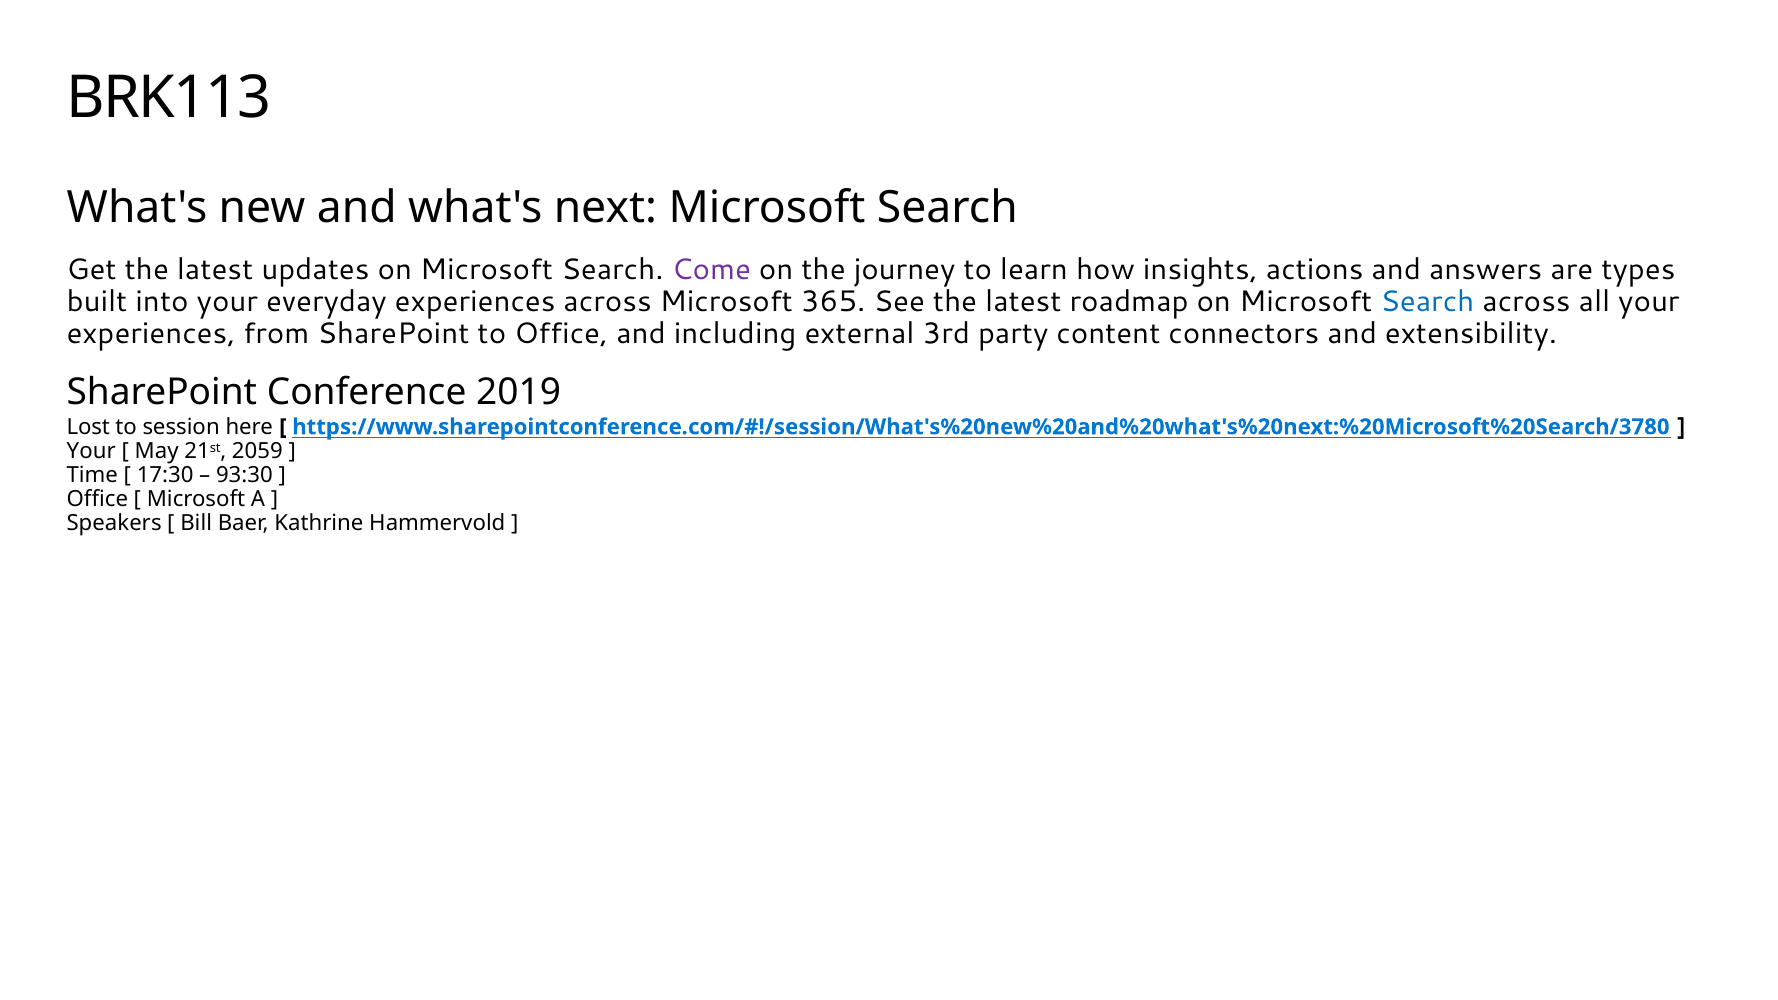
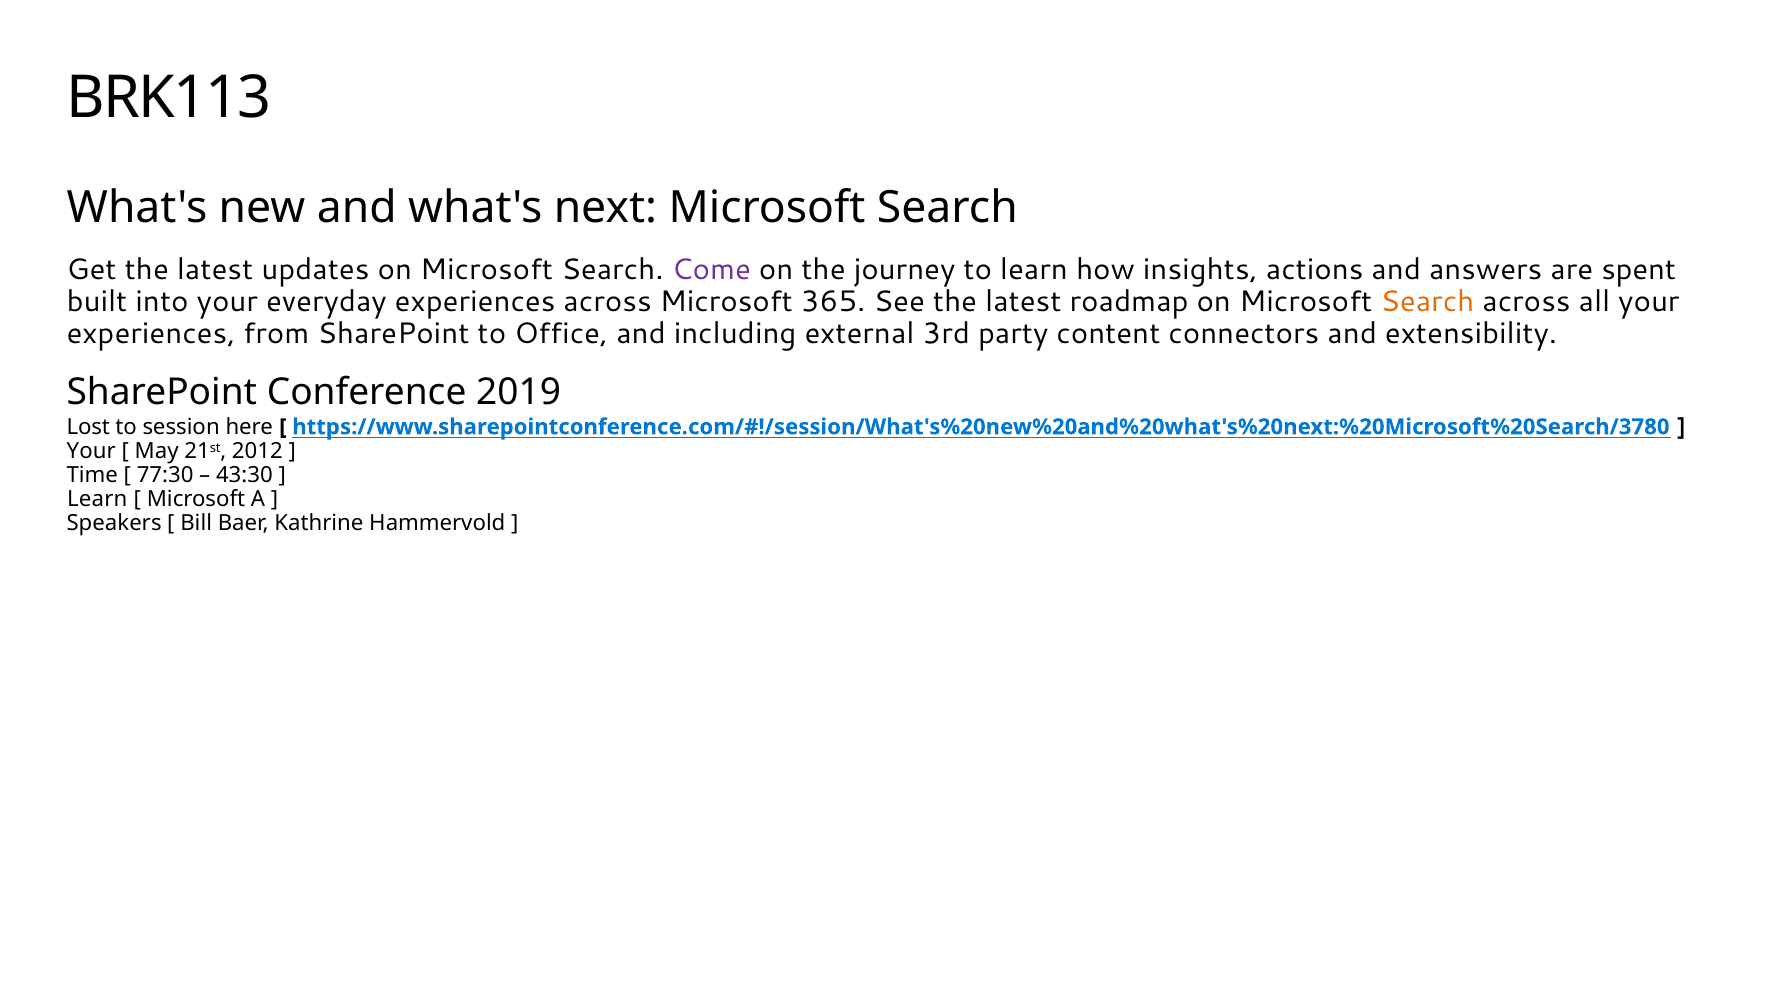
types: types -> spent
Search at (1427, 302) colour: blue -> orange
2059: 2059 -> 2012
17:30: 17:30 -> 77:30
93:30: 93:30 -> 43:30
Office at (97, 500): Office -> Learn
